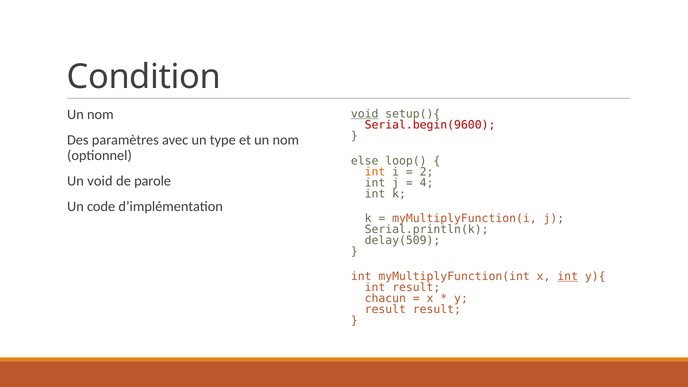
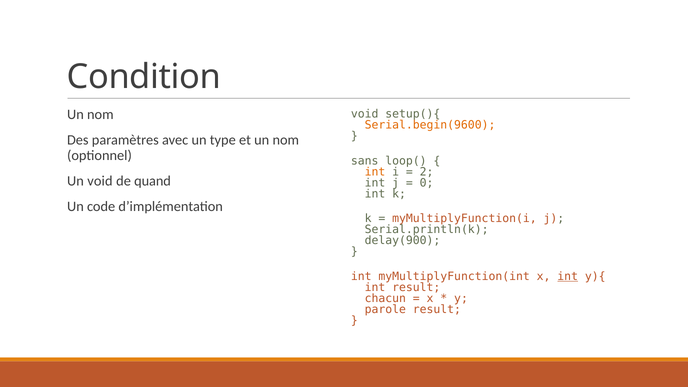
void at (365, 114) underline: present -> none
Serial.begin(9600 colour: red -> orange
else: else -> sans
parole: parole -> quand
4: 4 -> 0
delay(509: delay(509 -> delay(900
result at (385, 309): result -> parole
